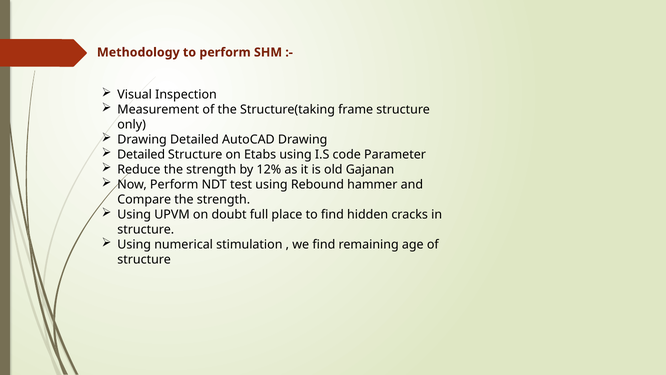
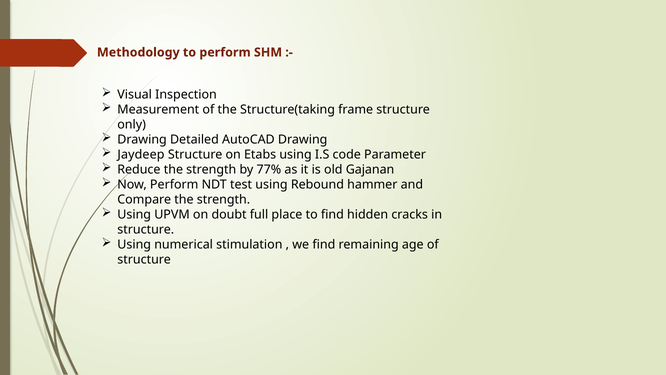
Detailed at (141, 155): Detailed -> Jaydeep
12%: 12% -> 77%
